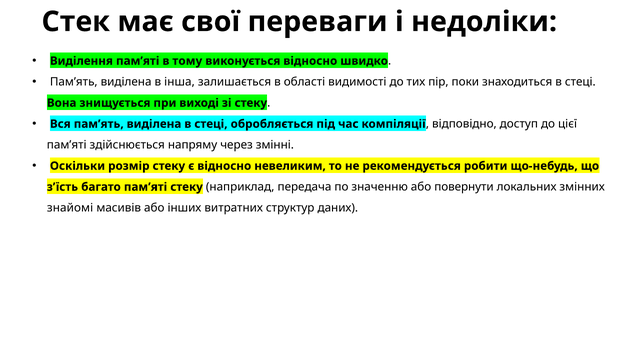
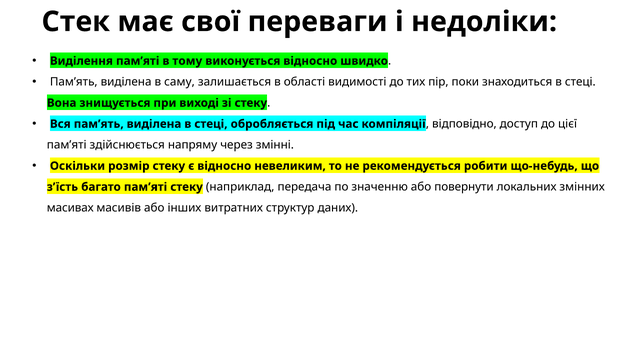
інша: інша -> саму
знайомі: знайомі -> масивах
